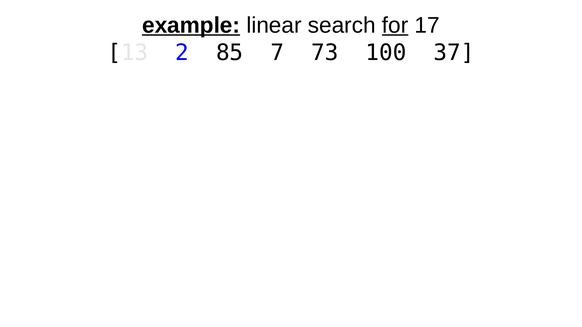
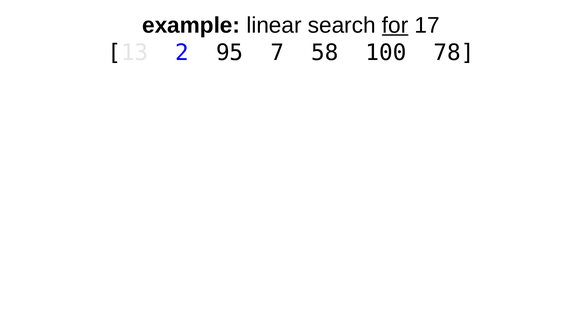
example underline: present -> none
85: 85 -> 95
73: 73 -> 58
37: 37 -> 78
